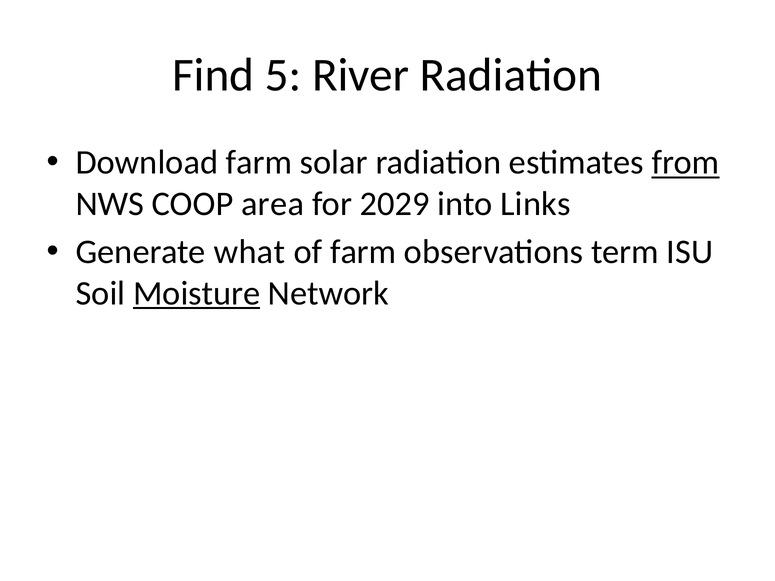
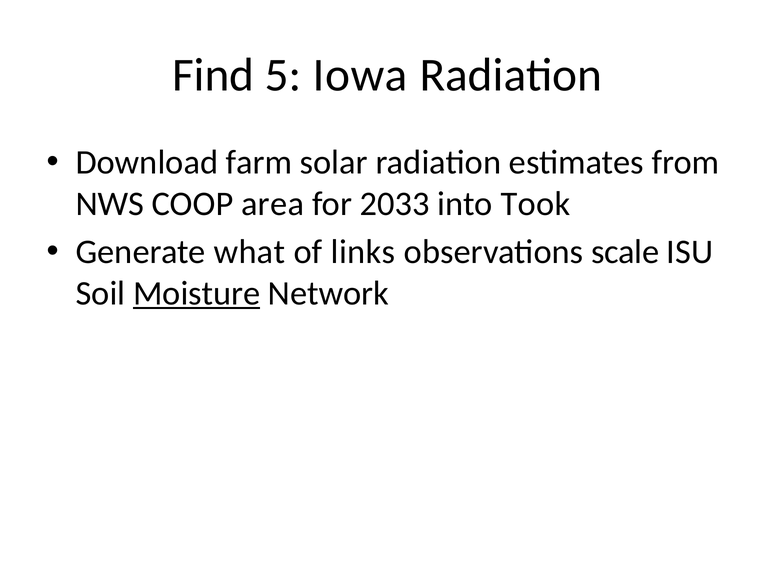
River: River -> Iowa
from underline: present -> none
2029: 2029 -> 2033
Links: Links -> Took
of farm: farm -> links
term: term -> scale
